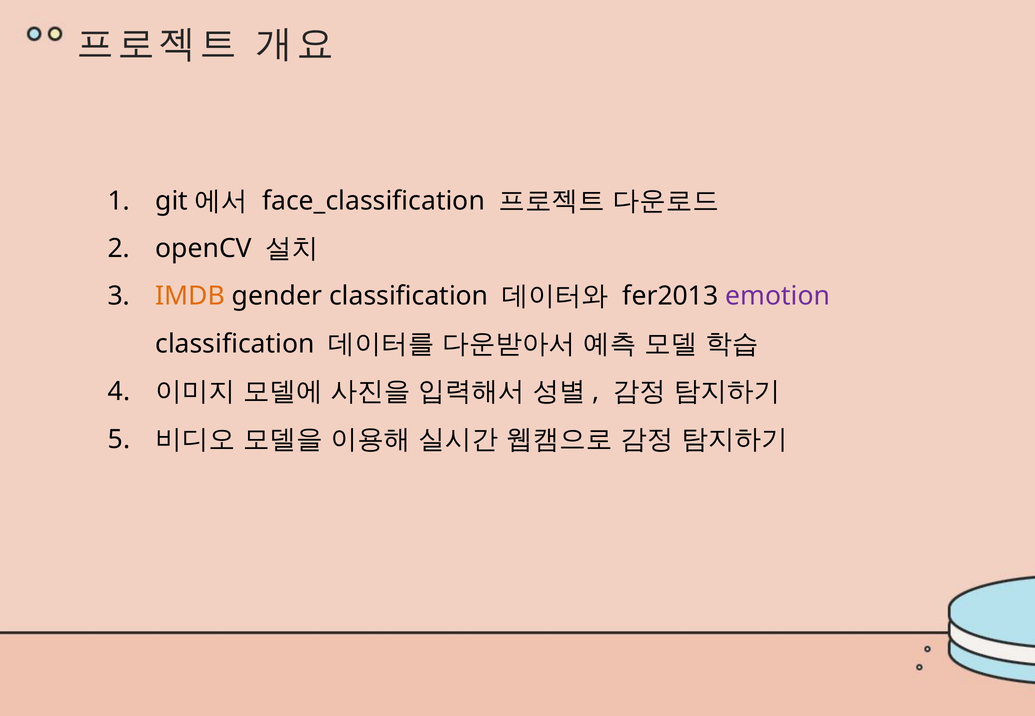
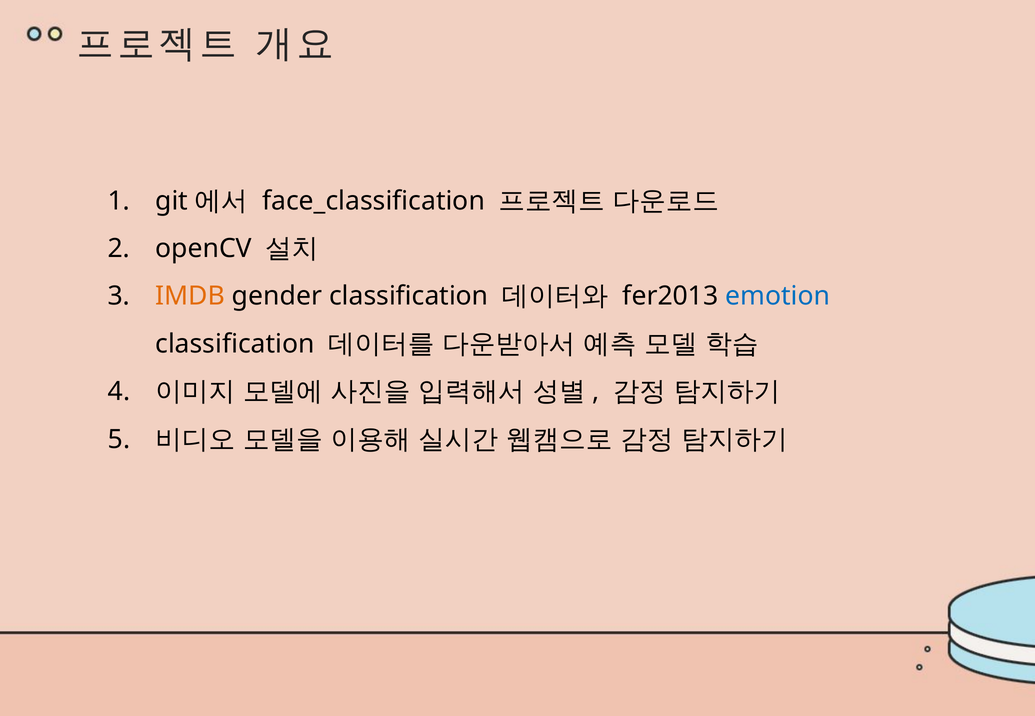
emotion colour: purple -> blue
